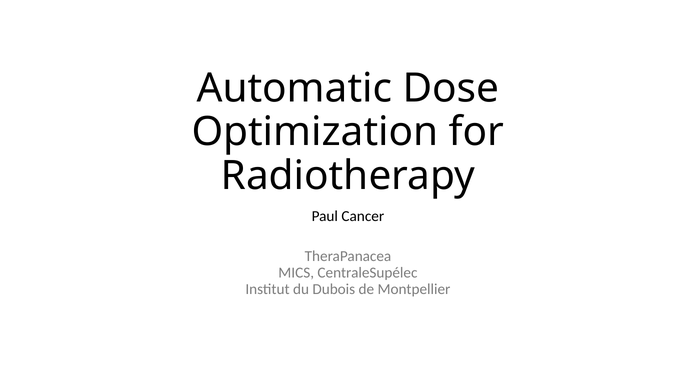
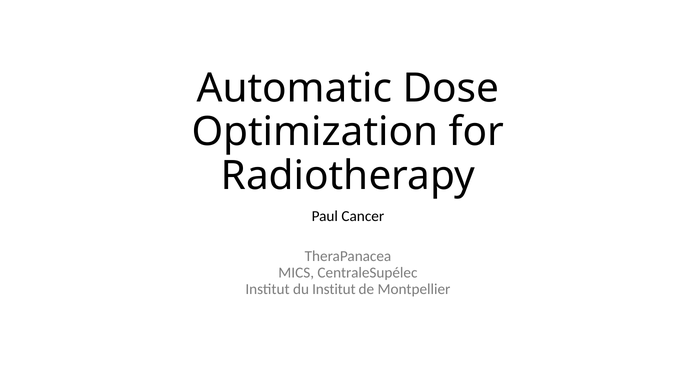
du Dubois: Dubois -> Institut
